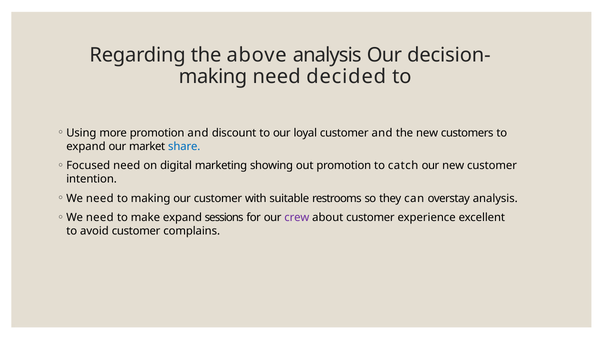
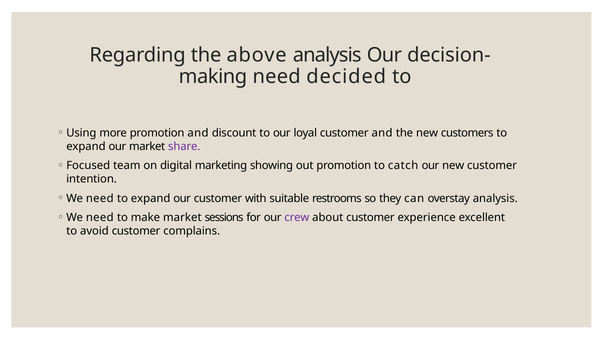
share colour: blue -> purple
Focused need: need -> team
need to making: making -> expand
make expand: expand -> market
